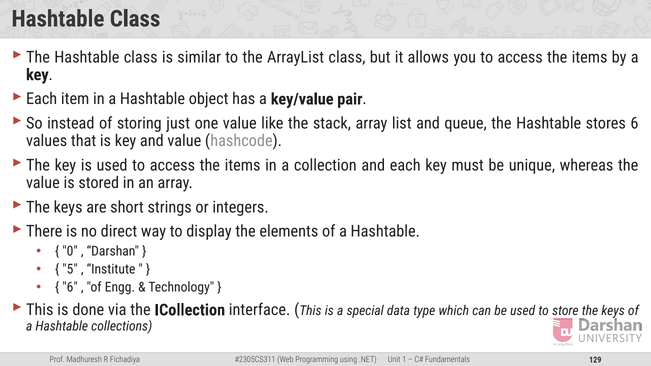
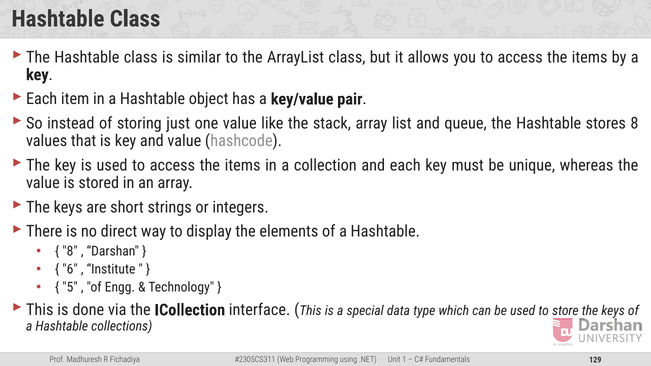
stores 6: 6 -> 8
0 at (70, 251): 0 -> 8
5: 5 -> 6
6 at (70, 287): 6 -> 5
